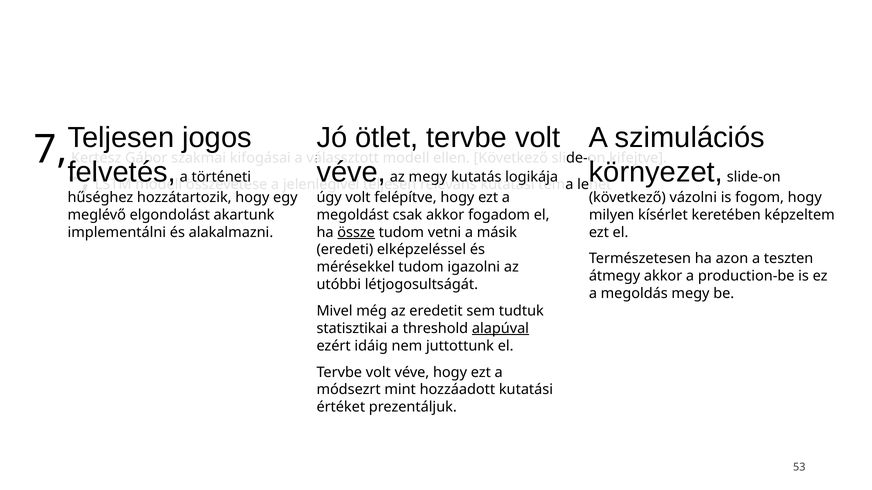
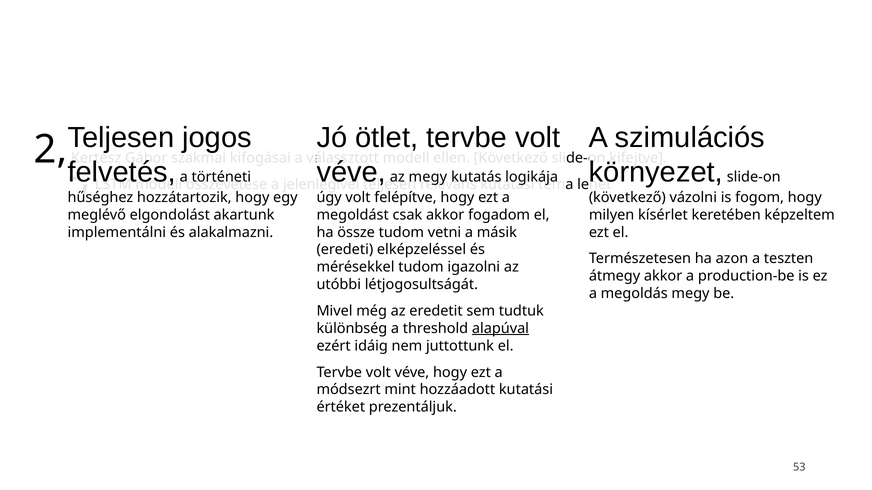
7: 7 -> 2
össze underline: present -> none
statisztikai: statisztikai -> különbség
